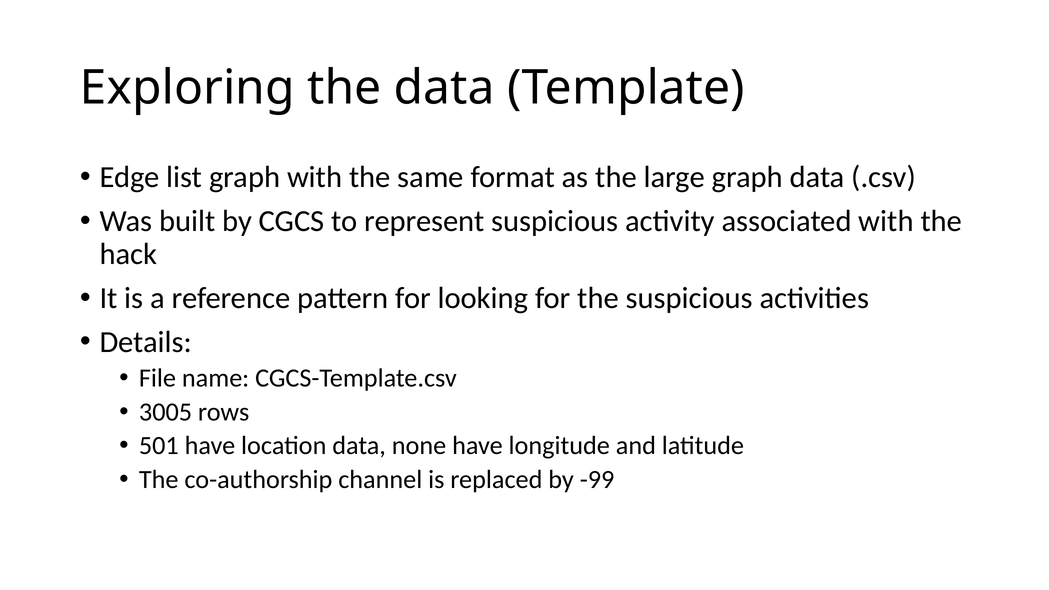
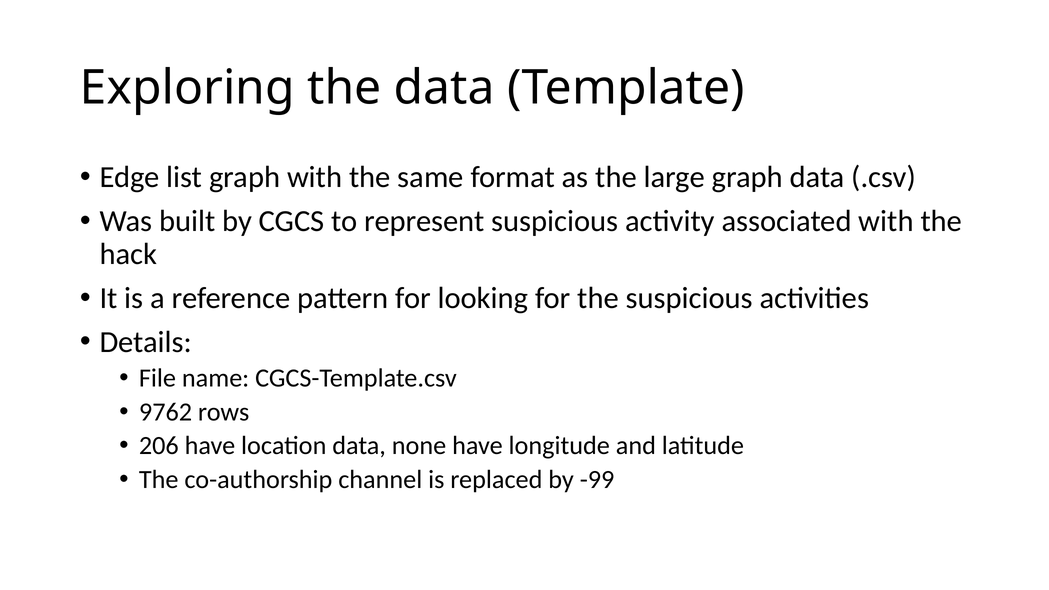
3005: 3005 -> 9762
501: 501 -> 206
